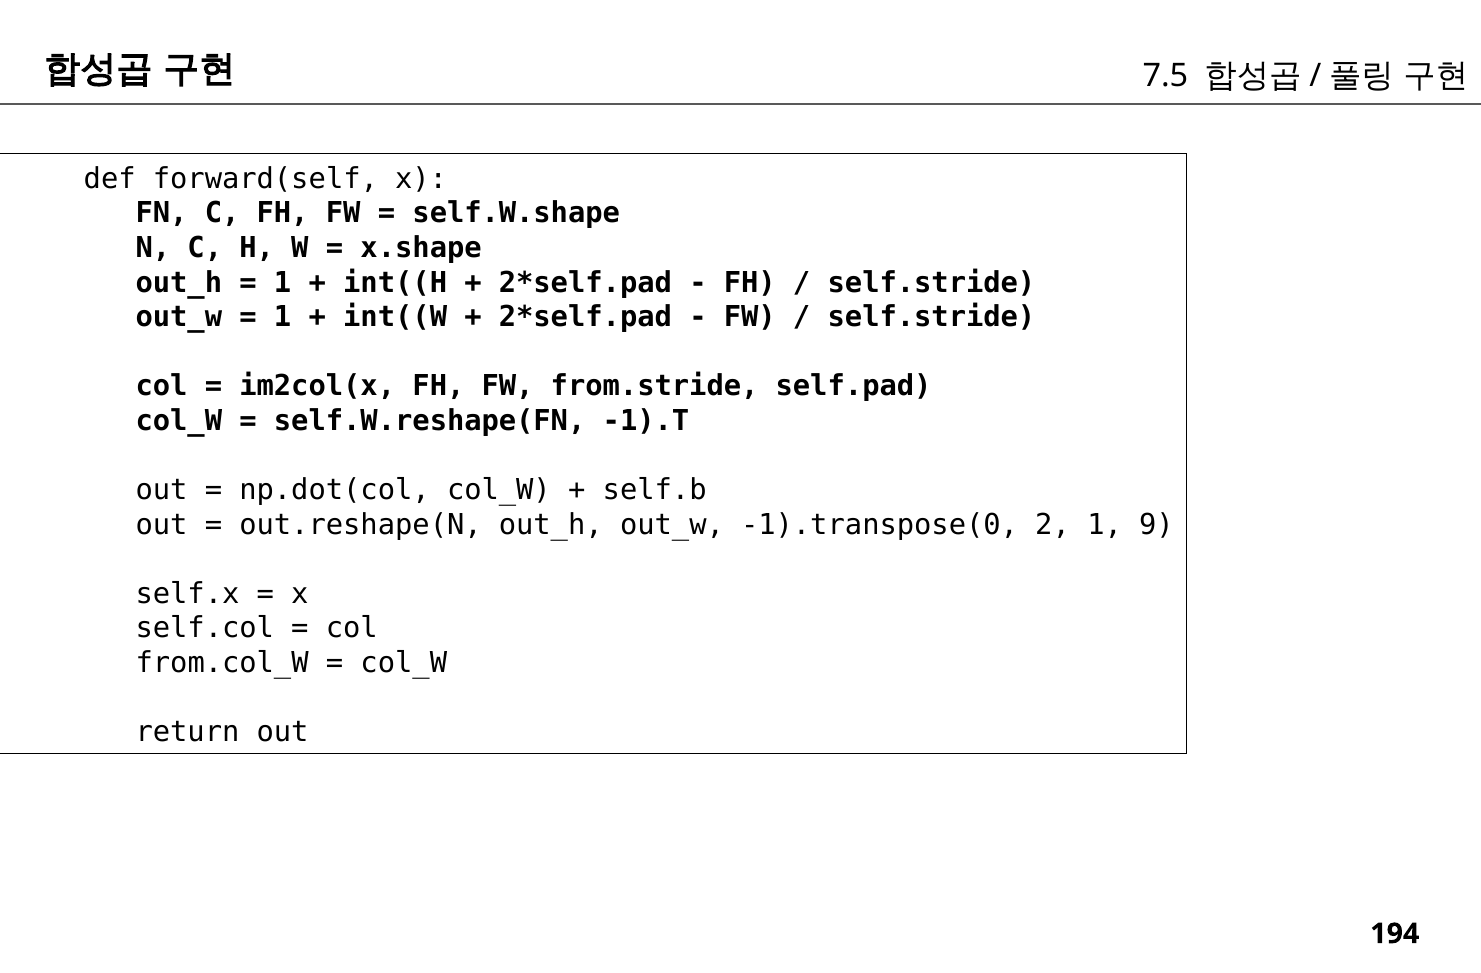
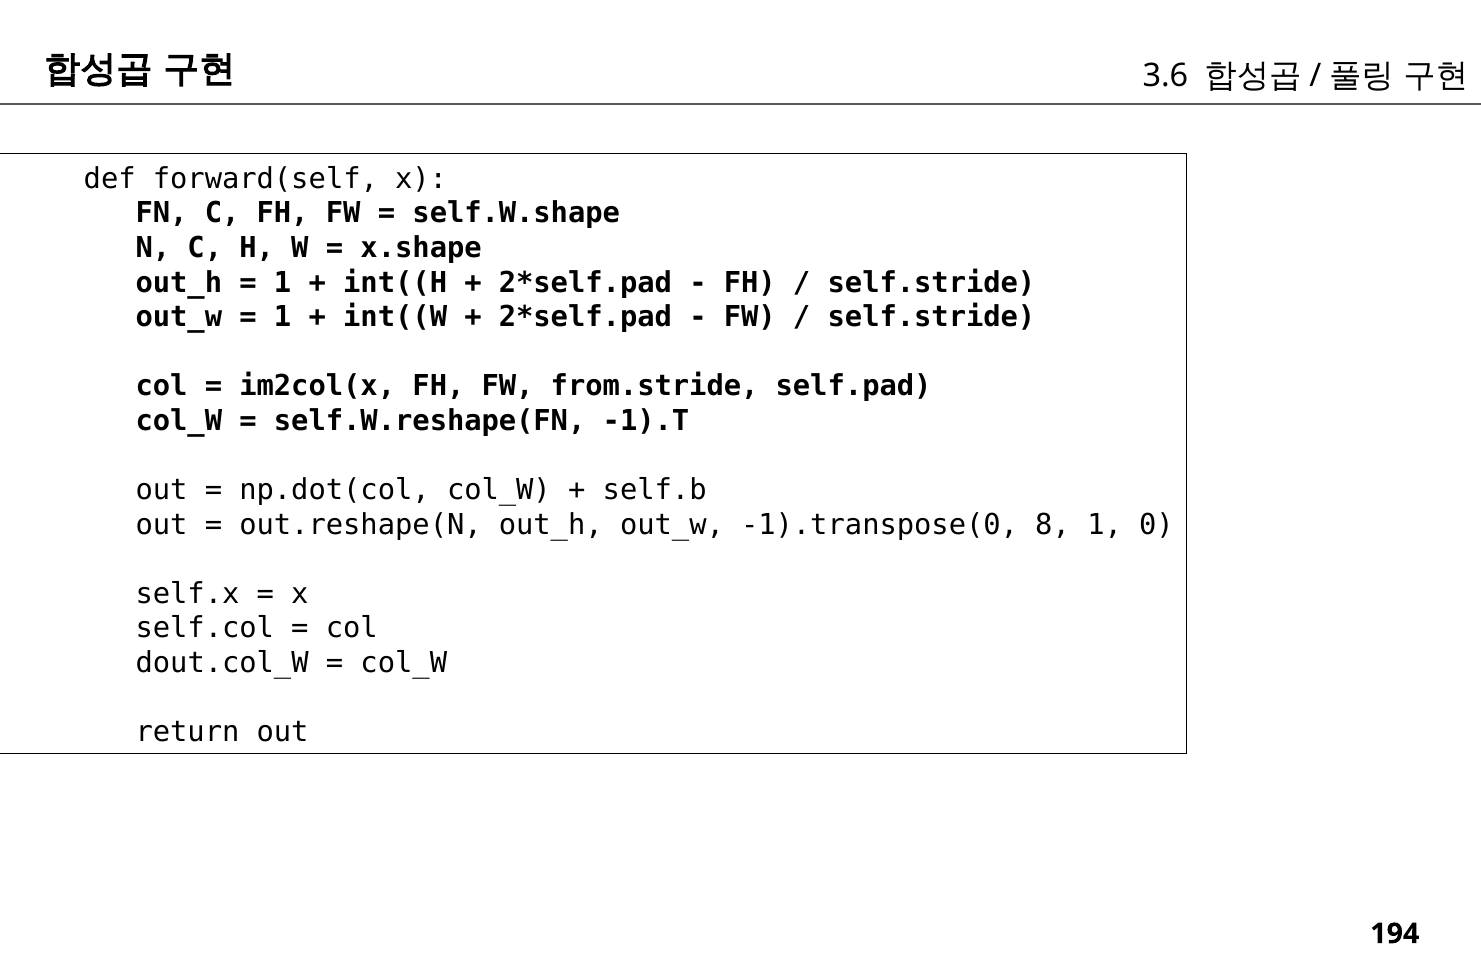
7.5: 7.5 -> 3.6
2: 2 -> 8
9: 9 -> 0
from.col_W: from.col_W -> dout.col_W
